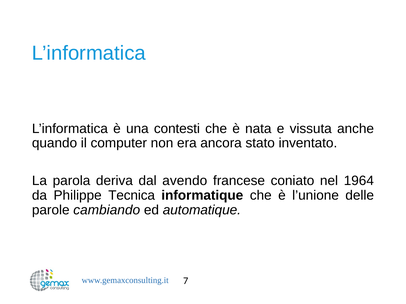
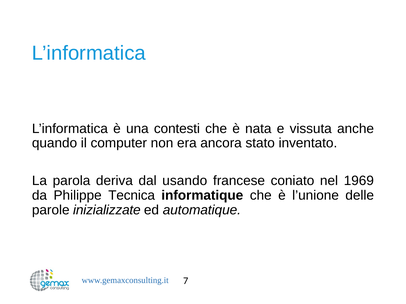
avendo: avendo -> usando
1964: 1964 -> 1969
cambiando: cambiando -> inizializzate
